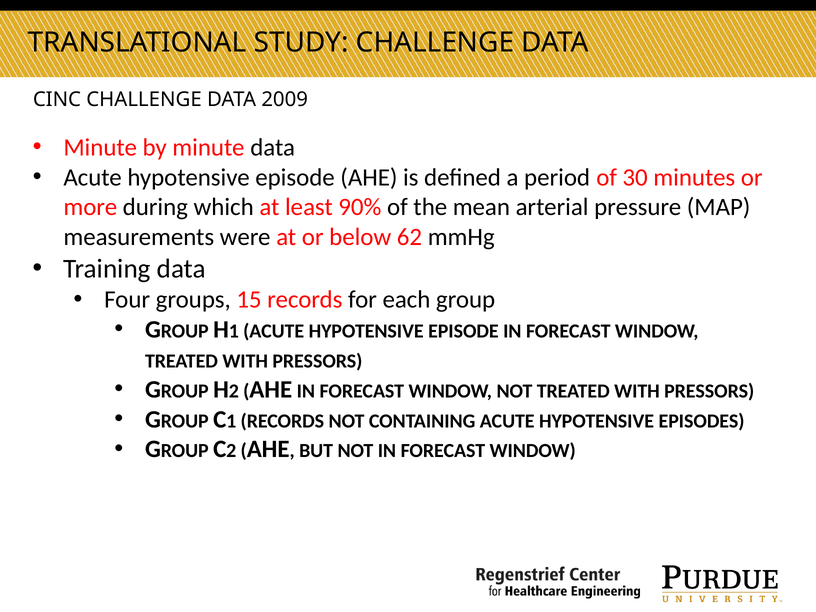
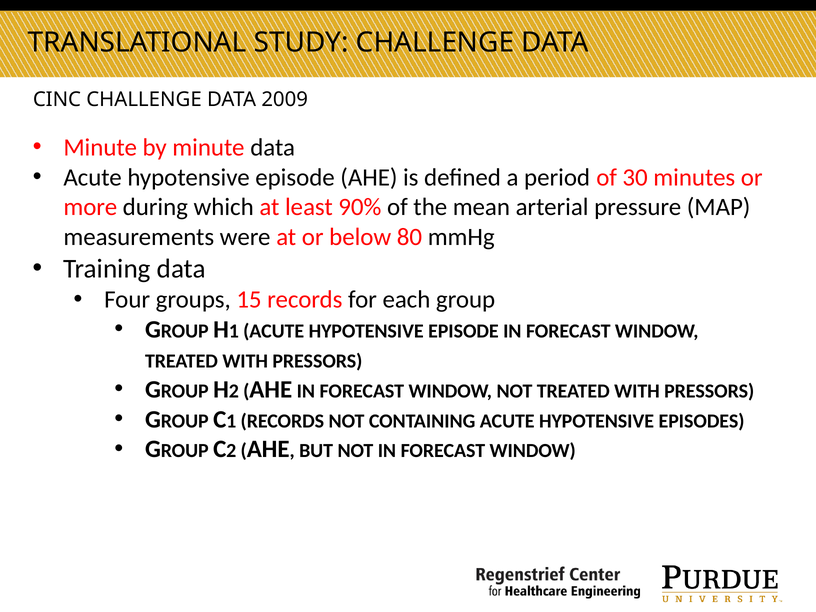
62: 62 -> 80
